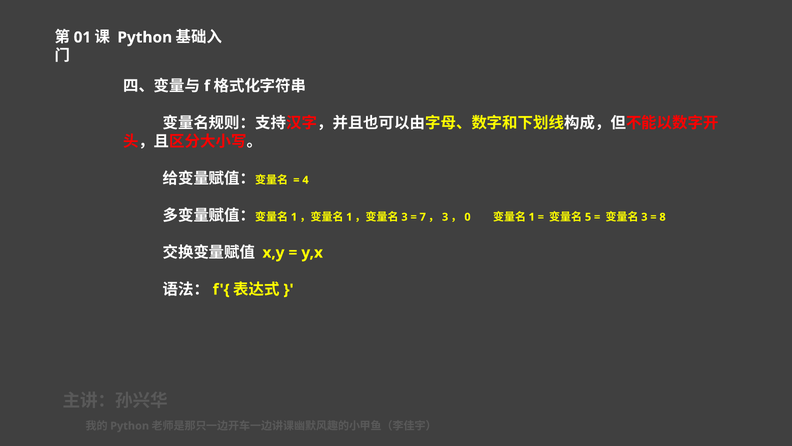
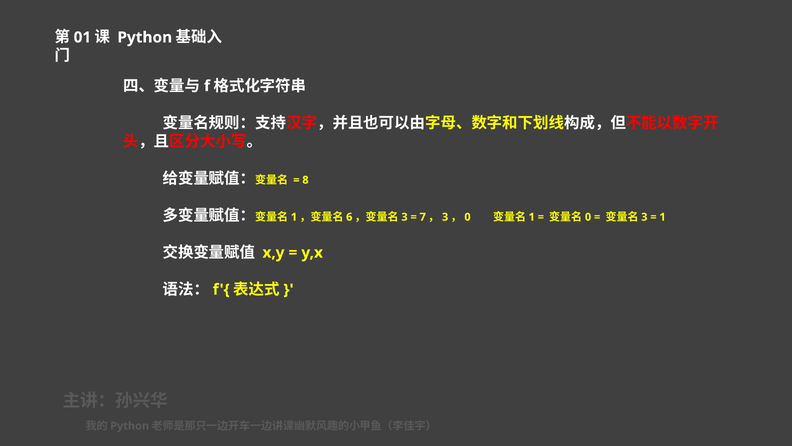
4: 4 -> 8
1 at (349, 217): 1 -> 6
5 at (588, 217): 5 -> 0
8 at (663, 217): 8 -> 1
